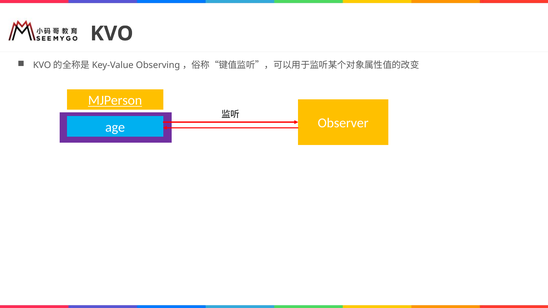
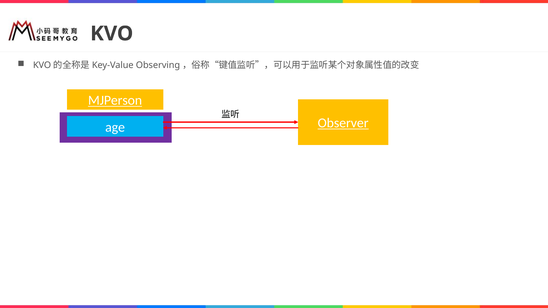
Observer underline: none -> present
